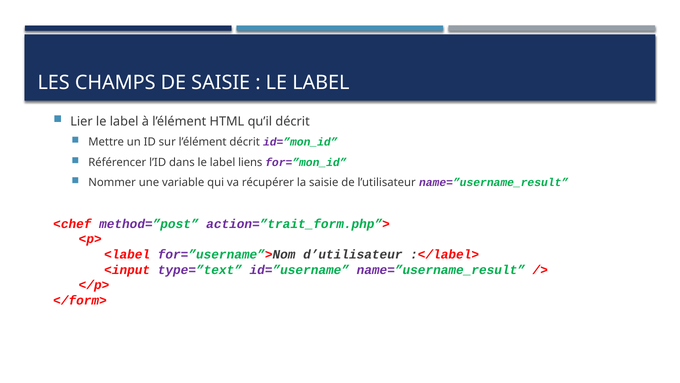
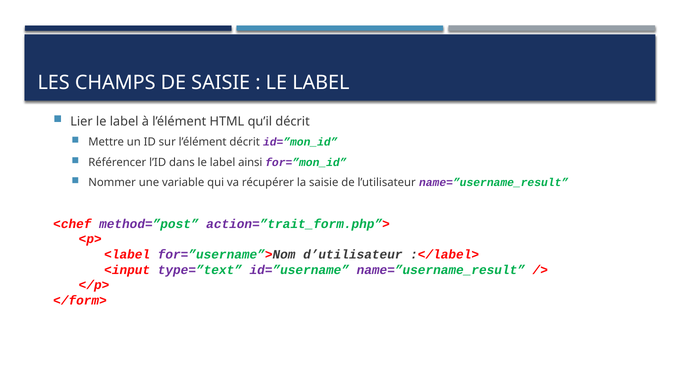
liens: liens -> ainsi
